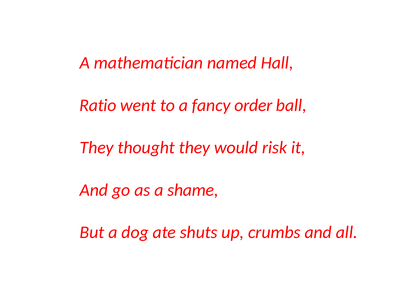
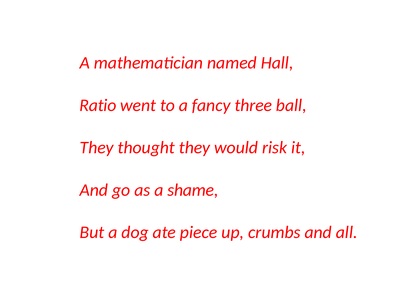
order: order -> three
shuts: shuts -> piece
